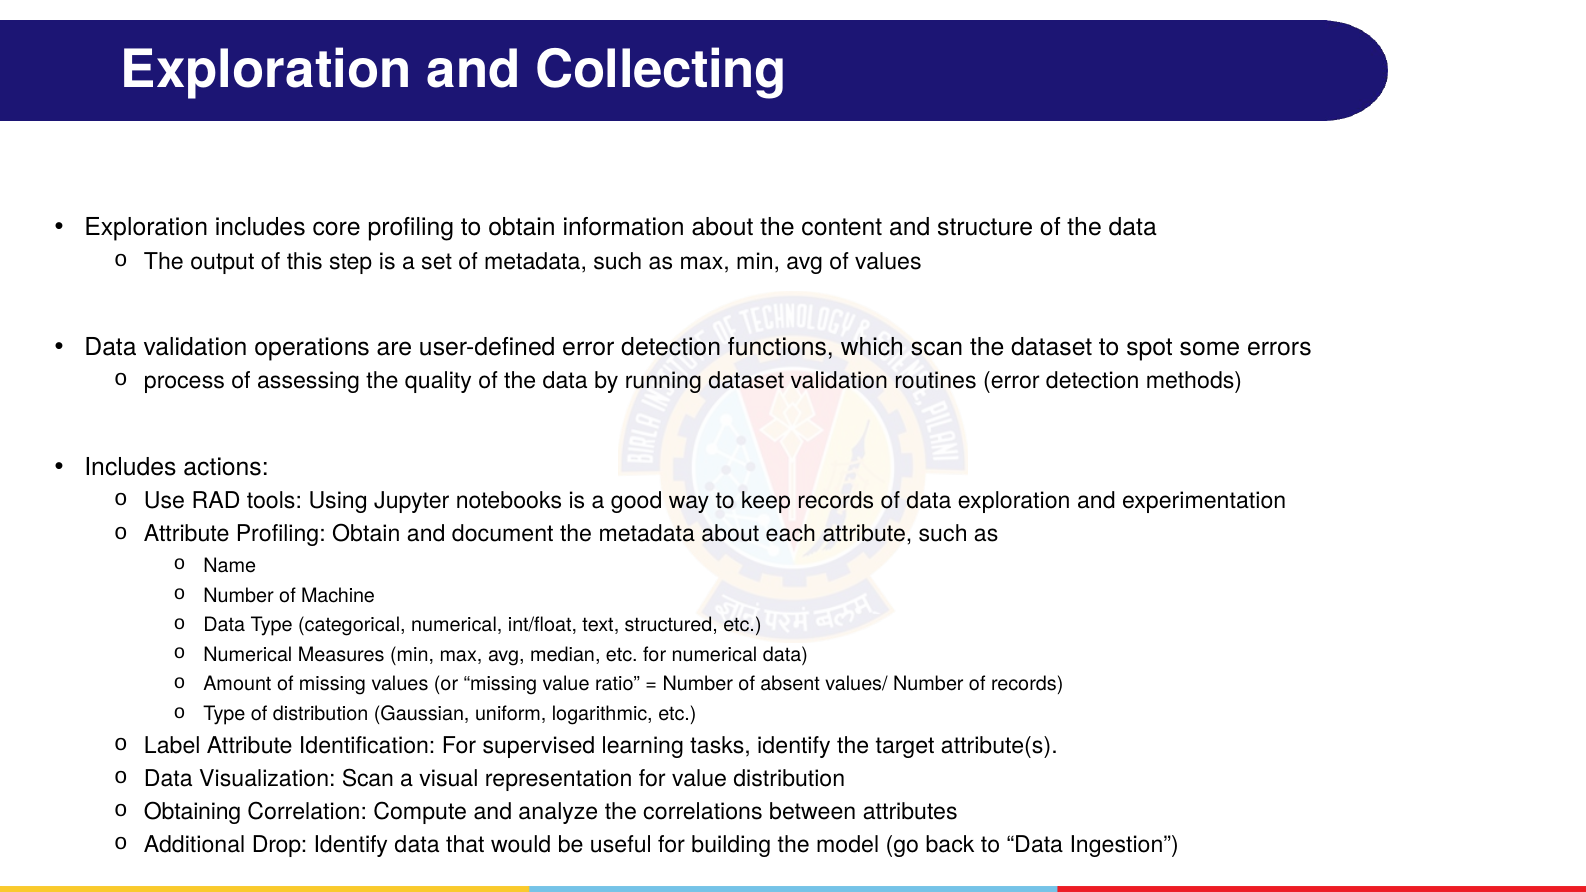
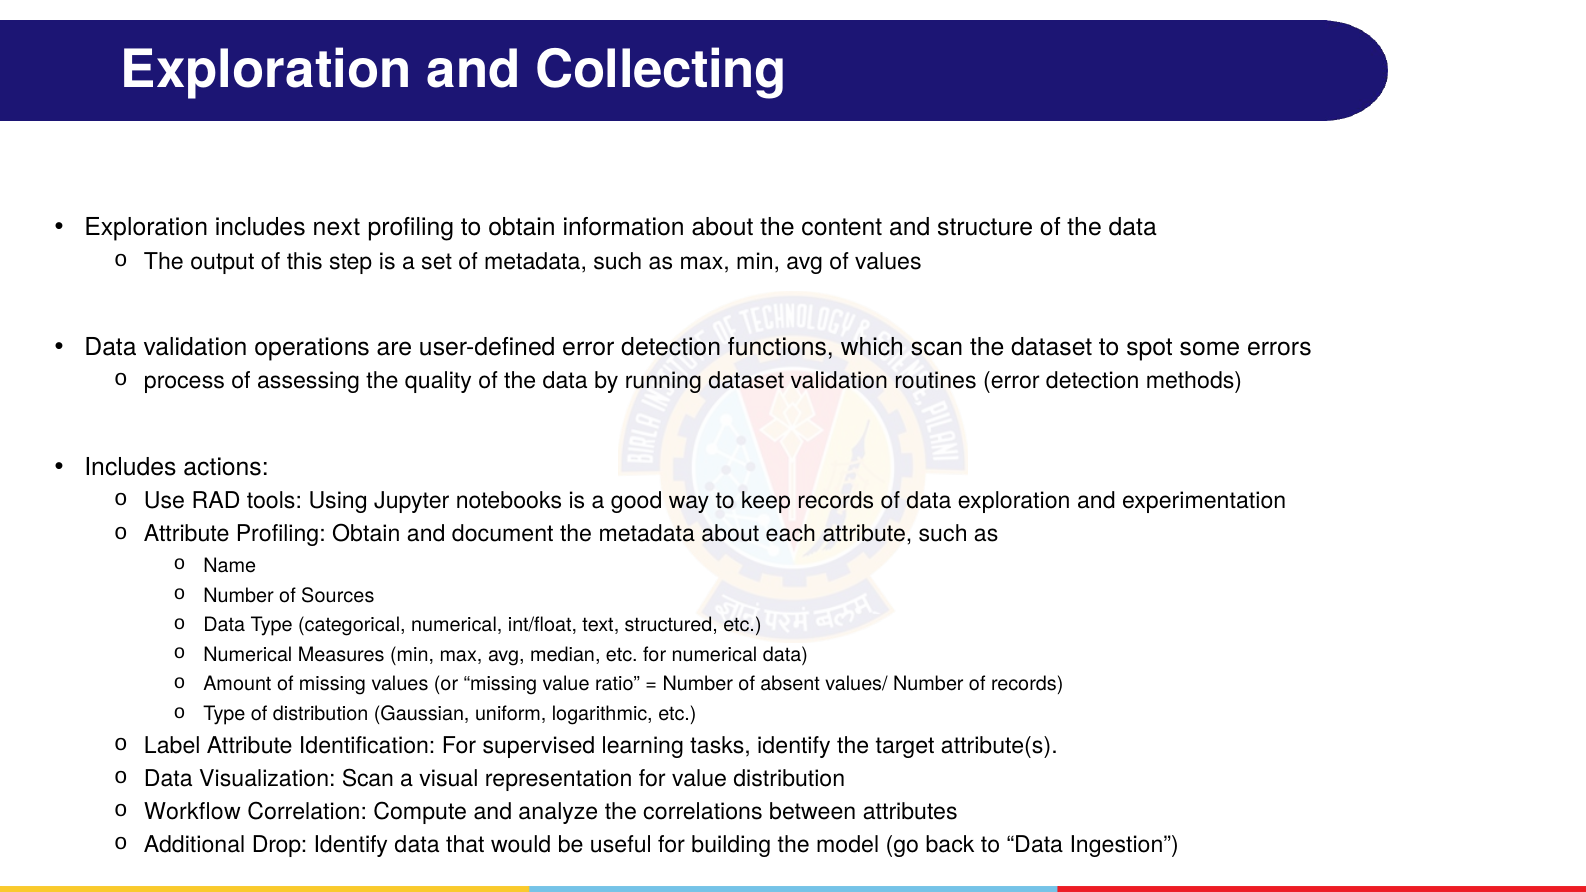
core: core -> next
Machine: Machine -> Sources
Obtaining: Obtaining -> Workflow
